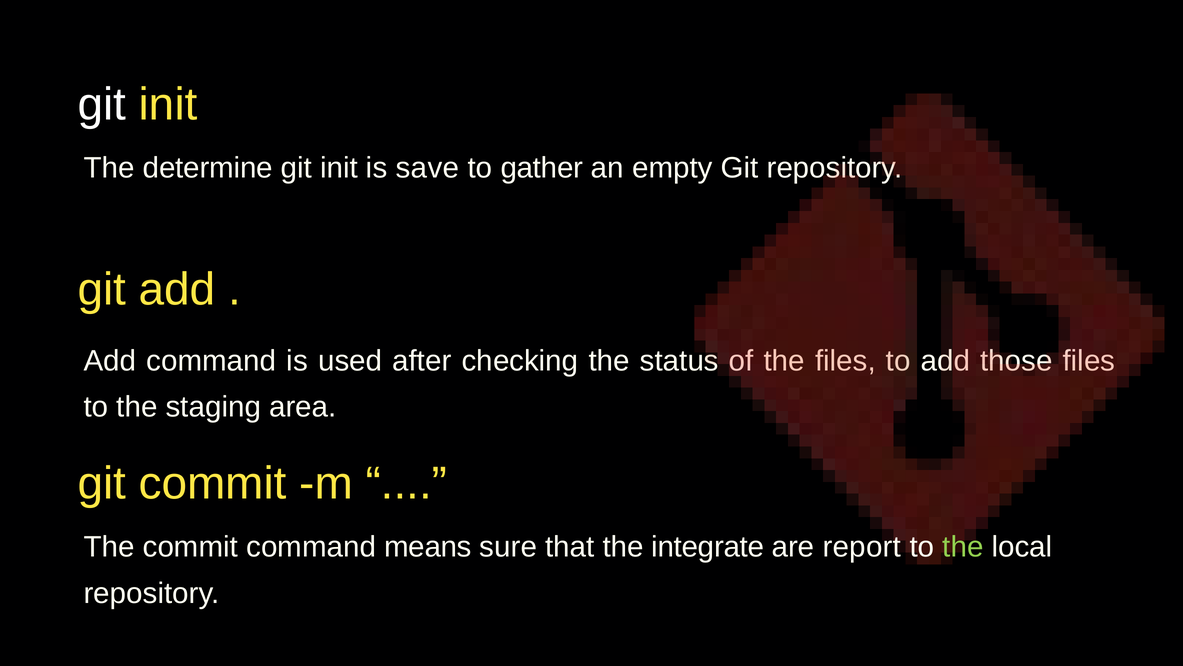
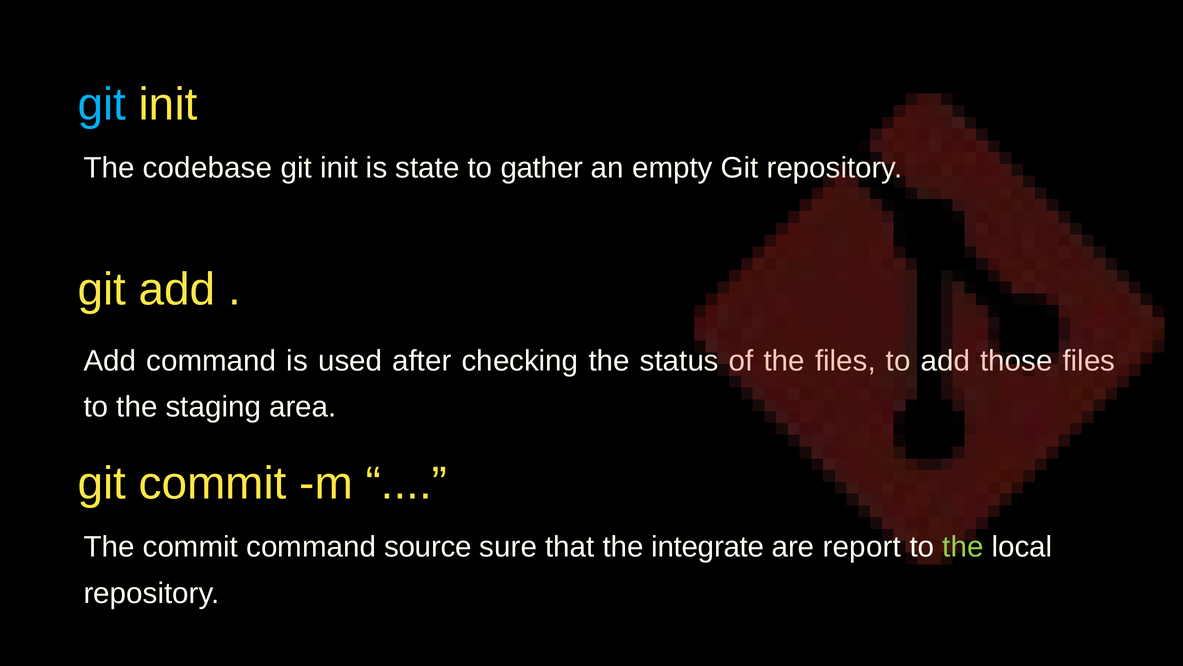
git at (102, 105) colour: white -> light blue
determine: determine -> codebase
save: save -> state
means: means -> source
